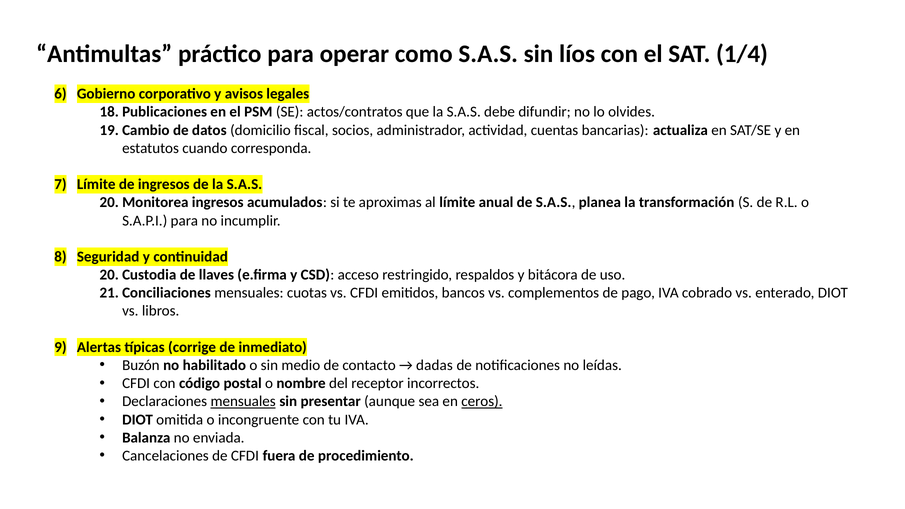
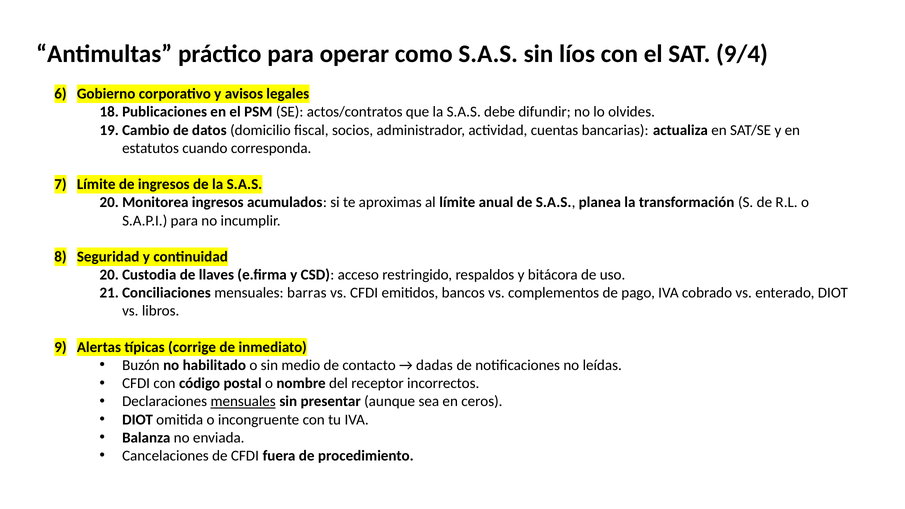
1/4: 1/4 -> 9/4
cuotas: cuotas -> barras
ceros underline: present -> none
